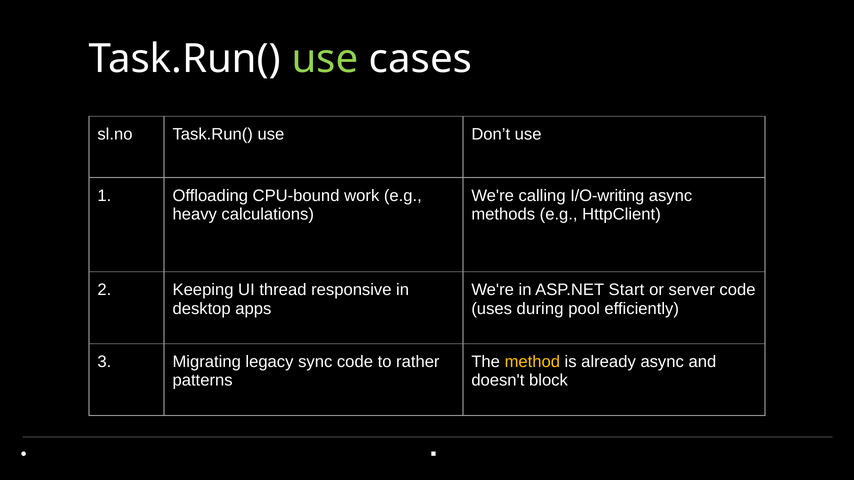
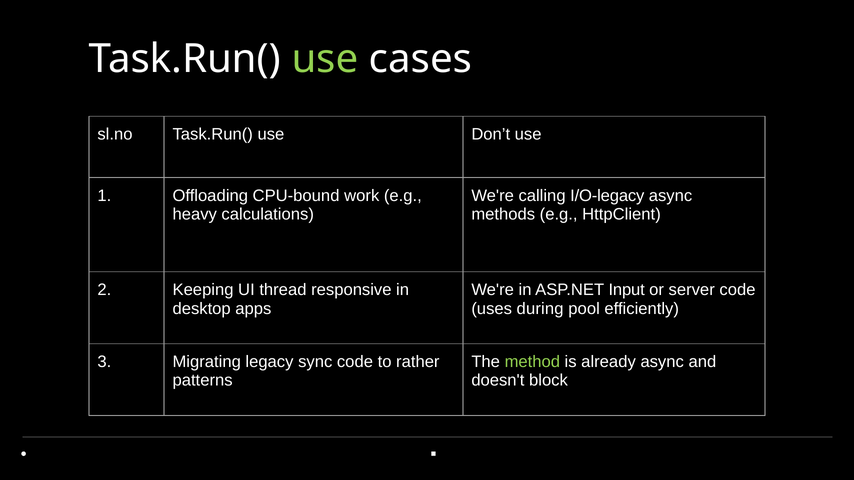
I/O-writing: I/O-writing -> I/O-legacy
Start: Start -> Input
method colour: yellow -> light green
